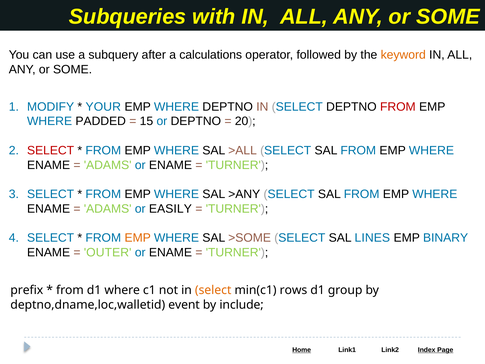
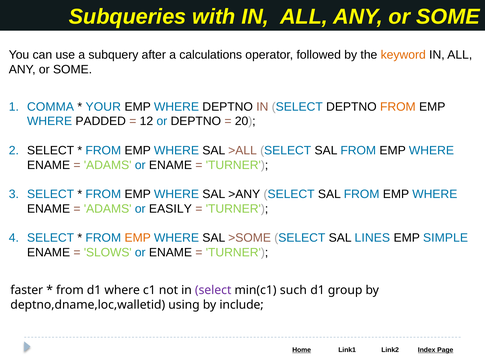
MODIFY: MODIFY -> COMMA
FROM at (398, 107) colour: red -> orange
15: 15 -> 12
SELECT at (51, 150) colour: red -> black
BINARY: BINARY -> SIMPLE
OUTER: OUTER -> SLOWS
prefix: prefix -> faster
select at (213, 290) colour: orange -> purple
rows: rows -> such
event: event -> using
